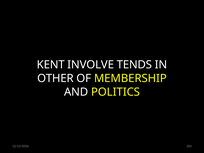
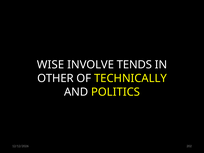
KENT: KENT -> WISE
MEMBERSHIP: MEMBERSHIP -> TECHNICALLY
